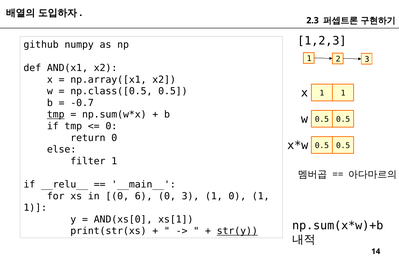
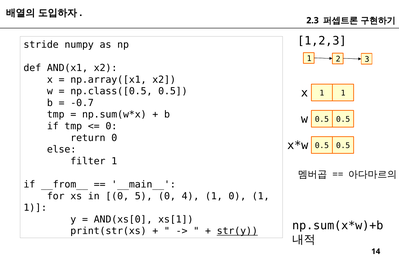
github: github -> stride
tmp at (56, 115) underline: present -> none
__relu__: __relu__ -> __from__
6: 6 -> 5
0 3: 3 -> 4
